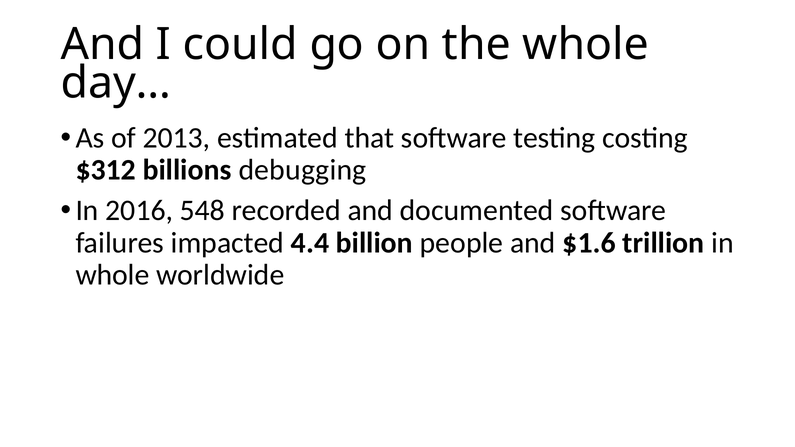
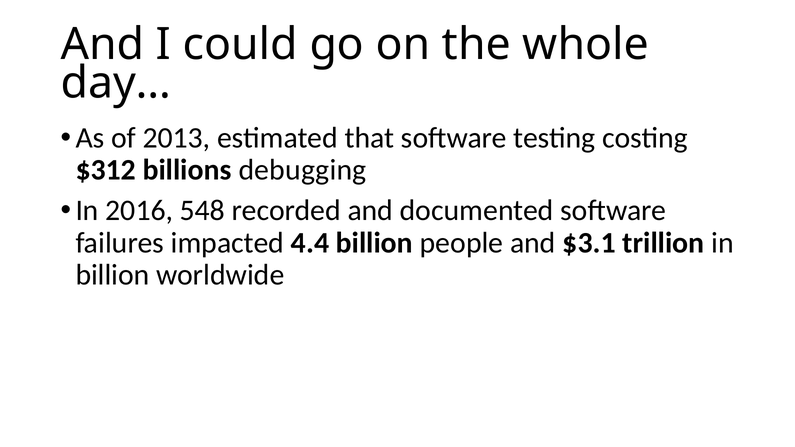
$1.6: $1.6 -> $3.1
whole at (112, 275): whole -> billion
